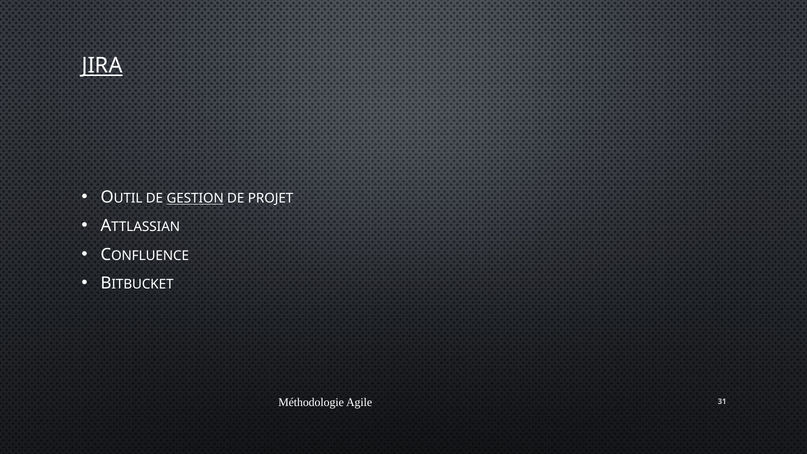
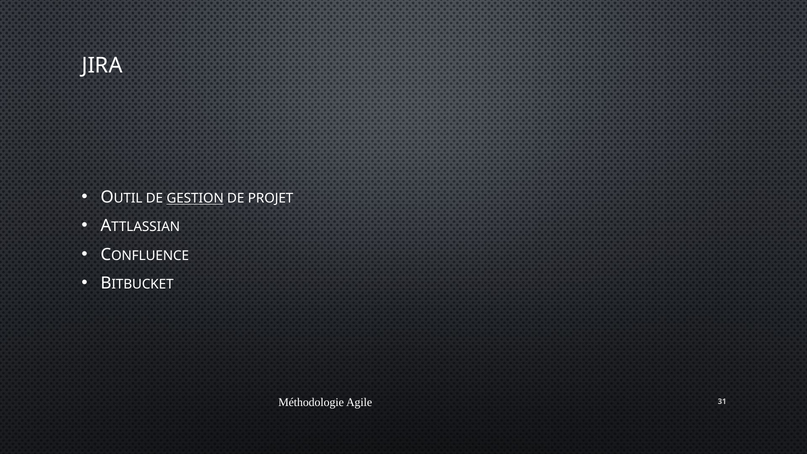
JIRA underline: present -> none
